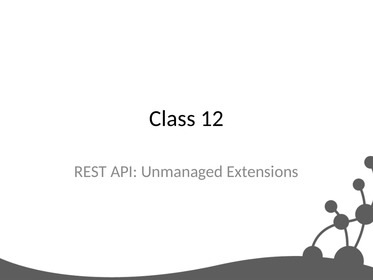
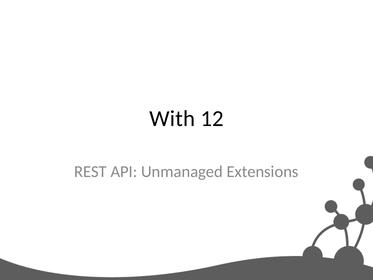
Class: Class -> With
